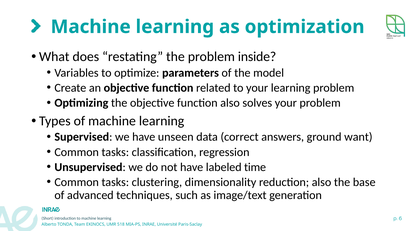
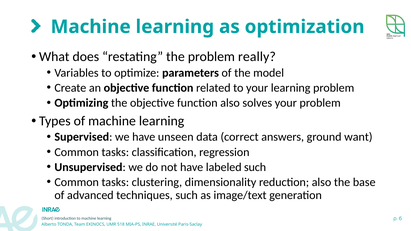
inside: inside -> really
labeled time: time -> such
